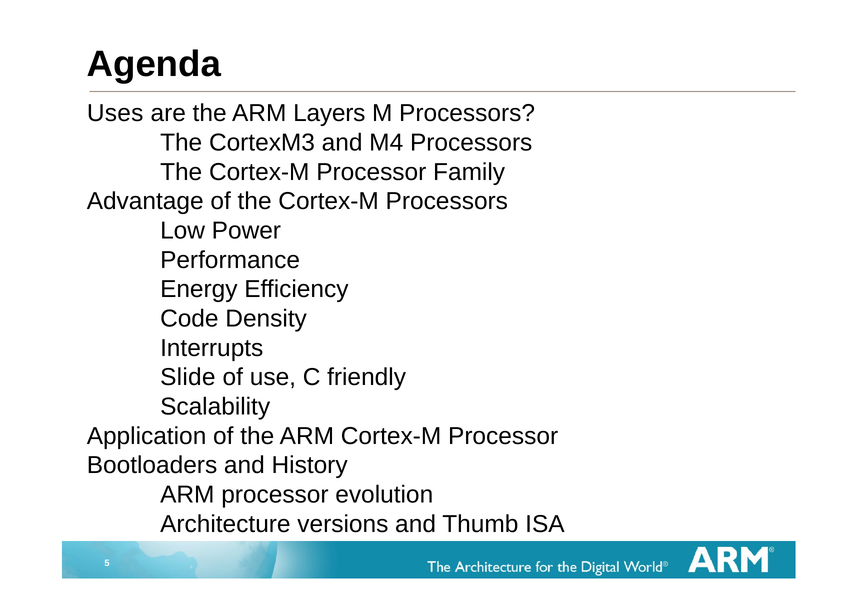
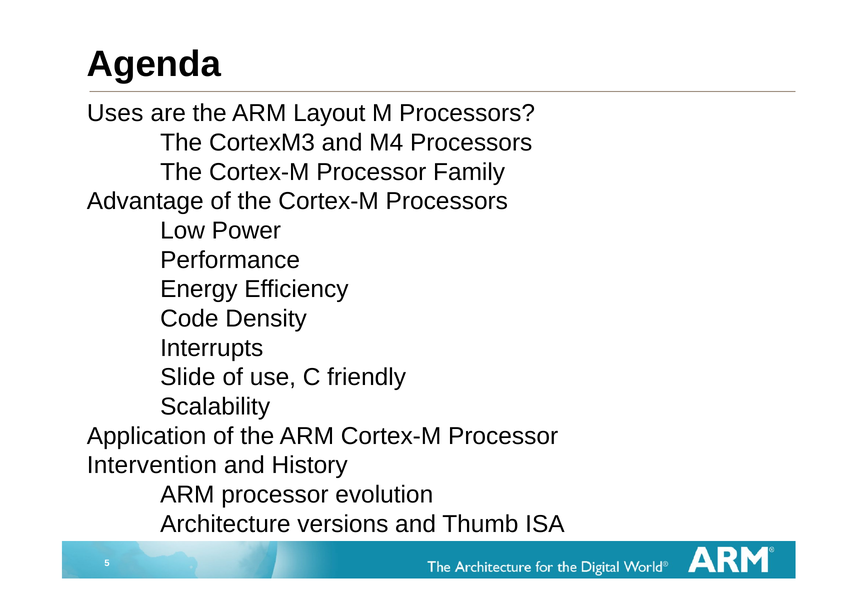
Layers: Layers -> Layout
Bootloaders: Bootloaders -> Intervention
